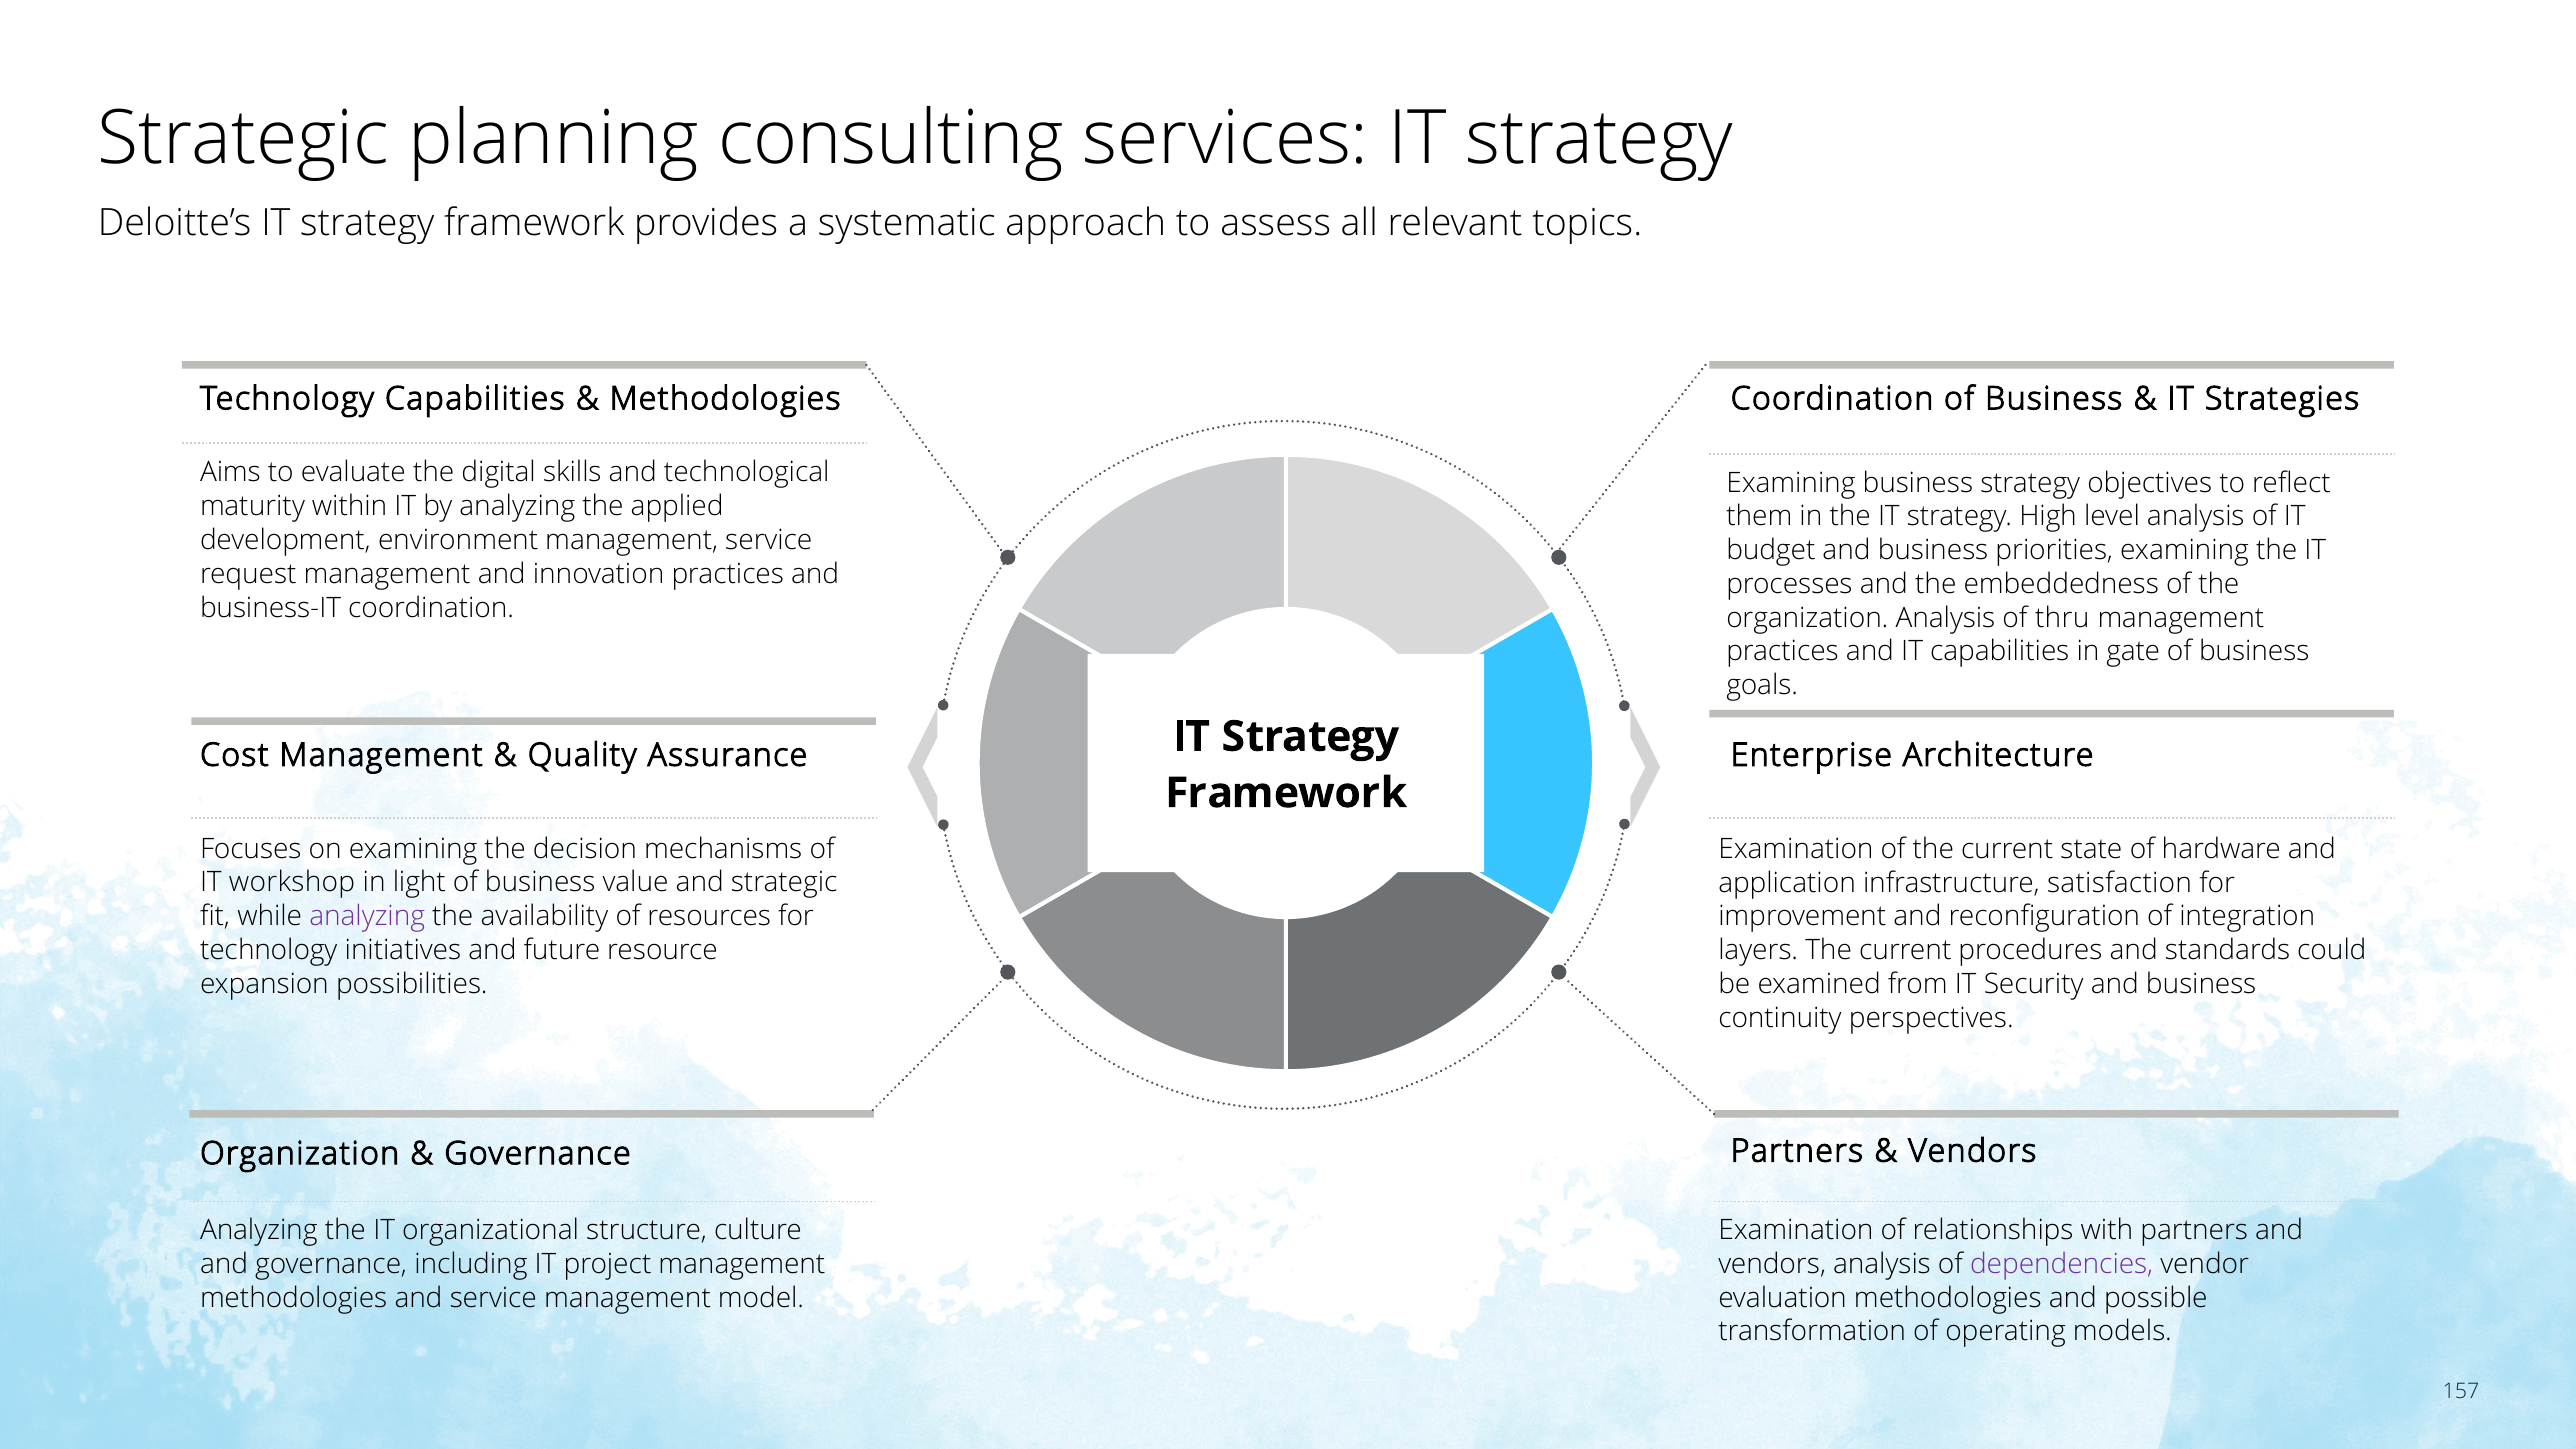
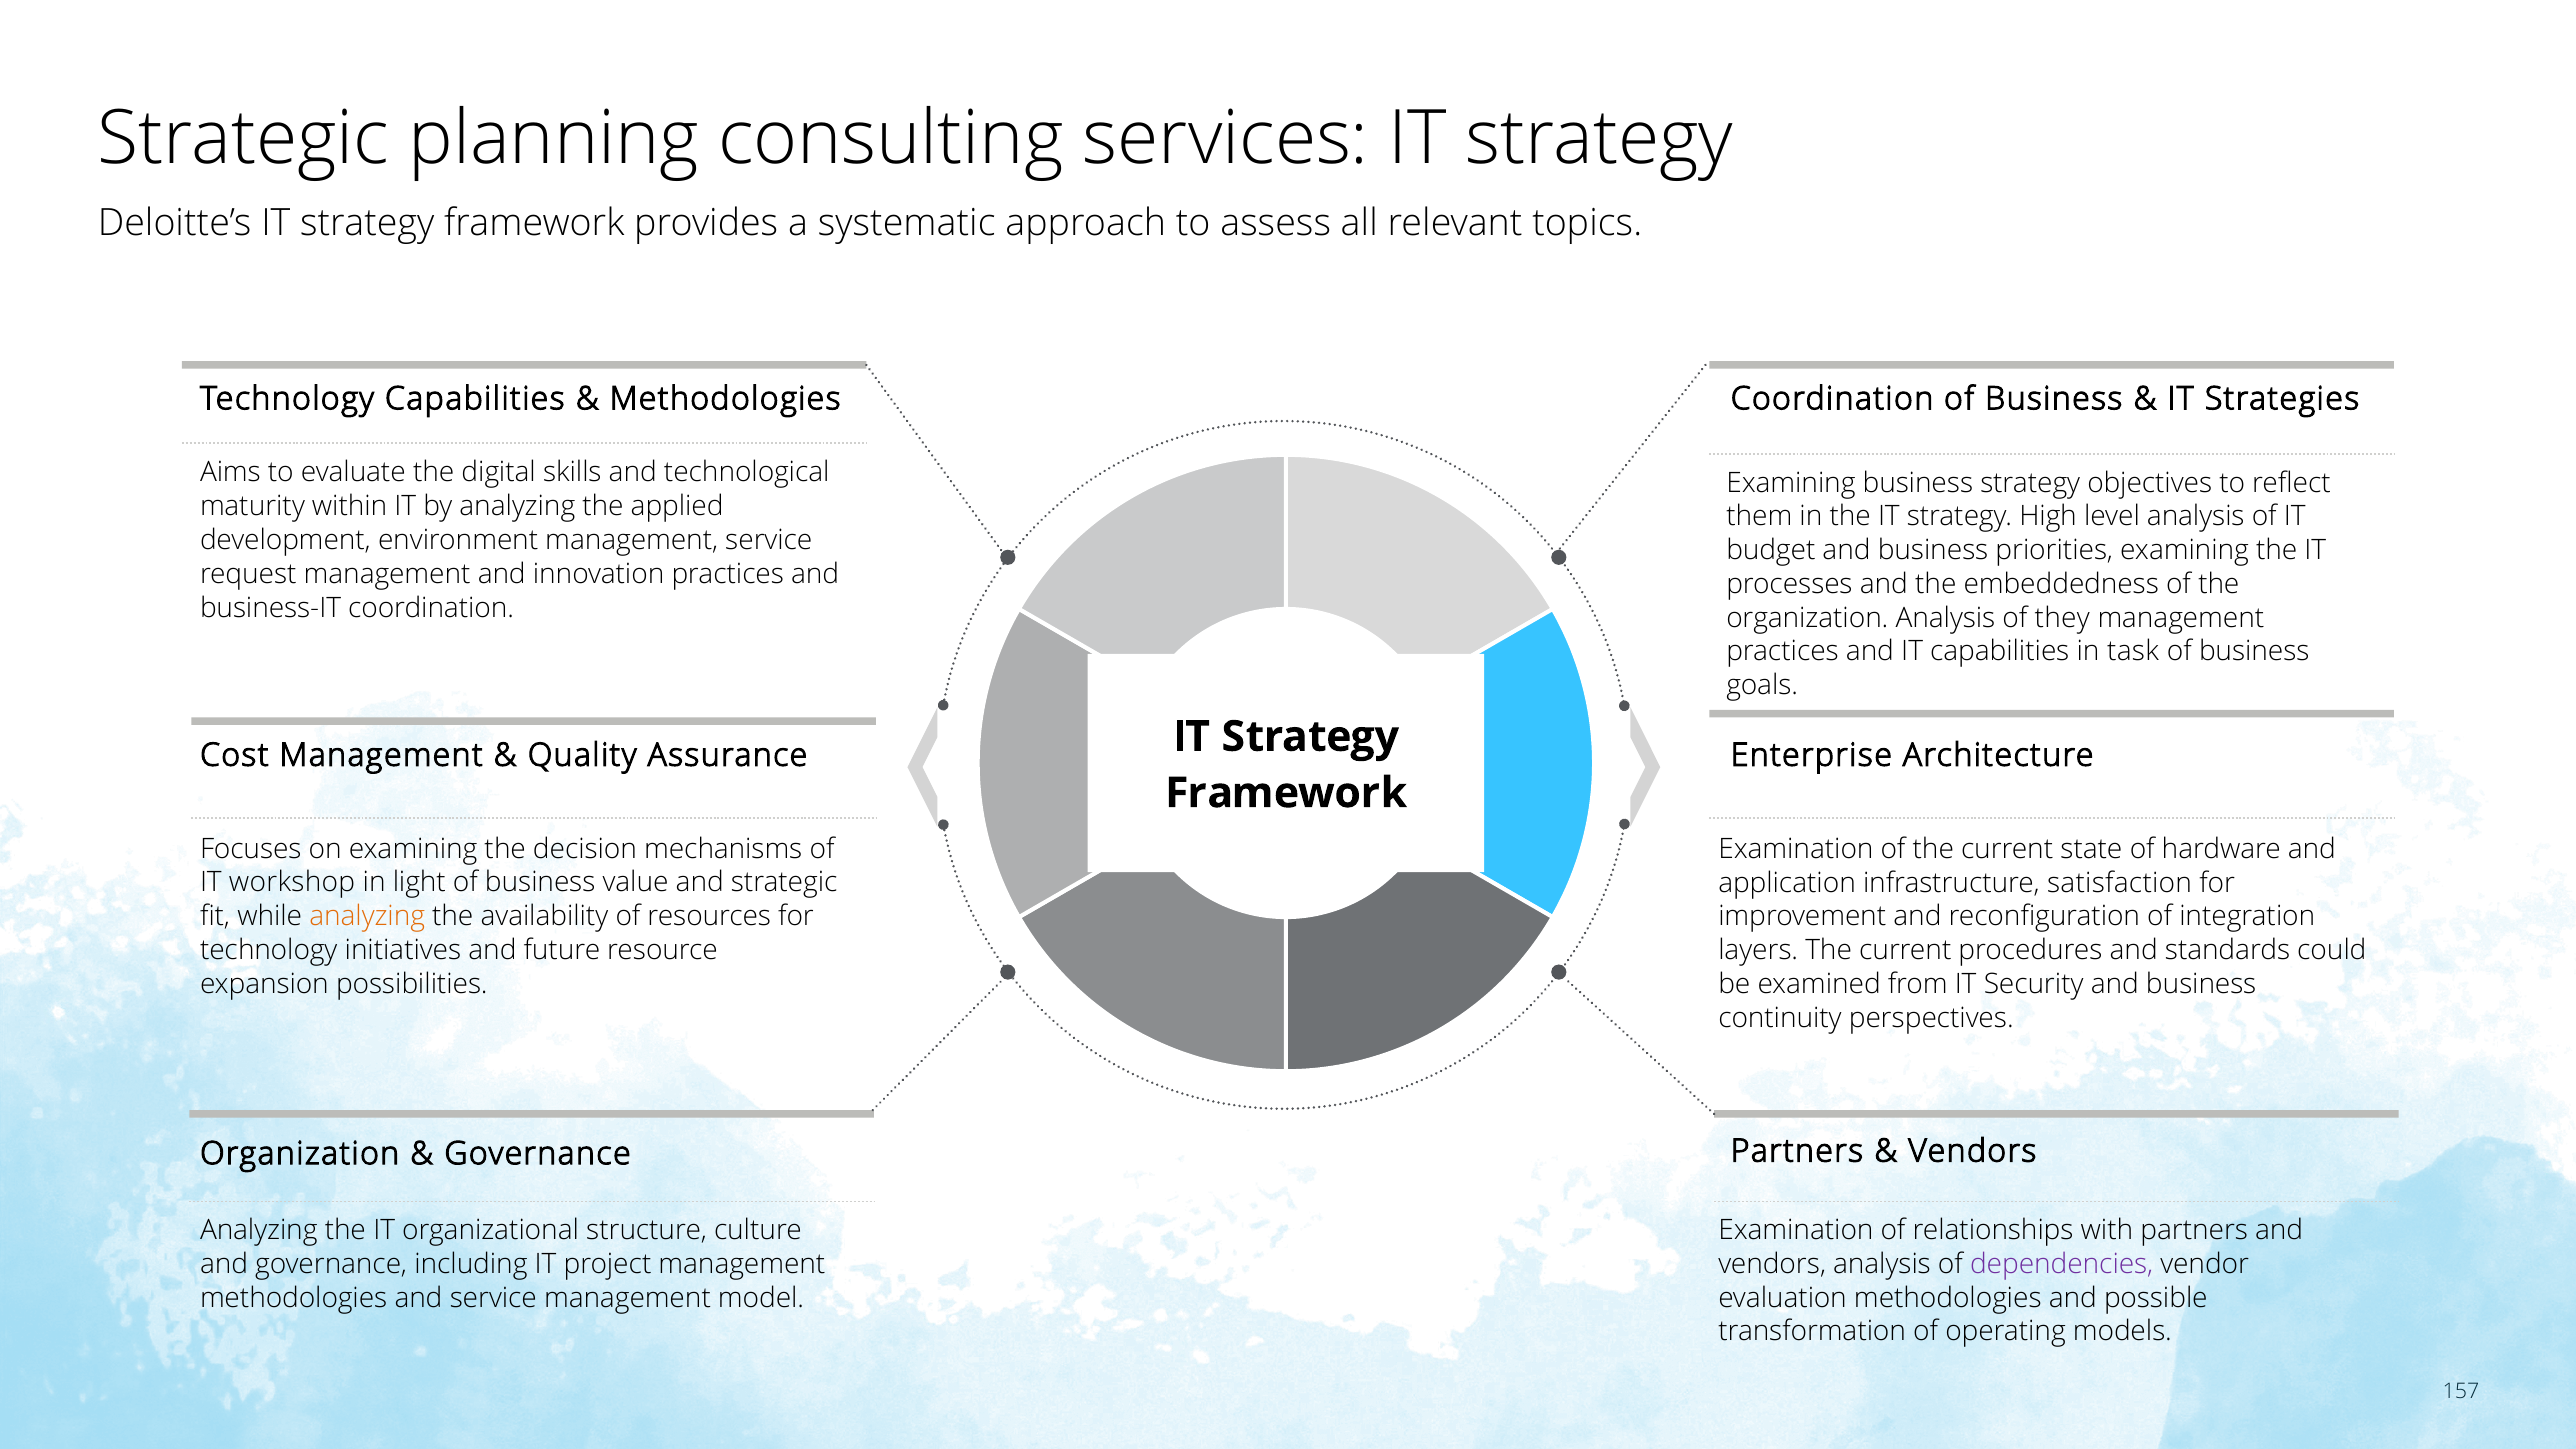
thru: thru -> they
gate: gate -> task
analyzing at (367, 916) colour: purple -> orange
